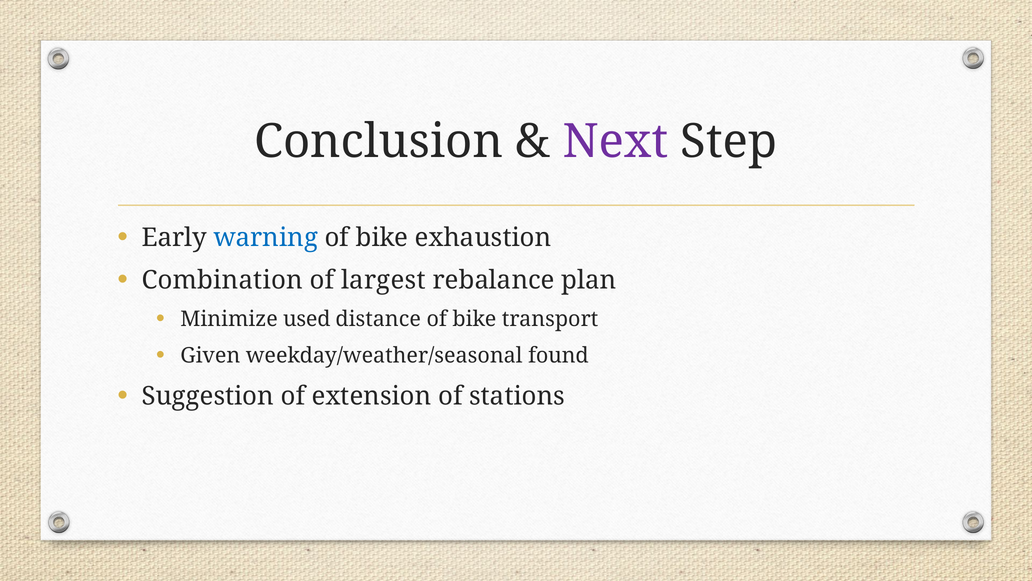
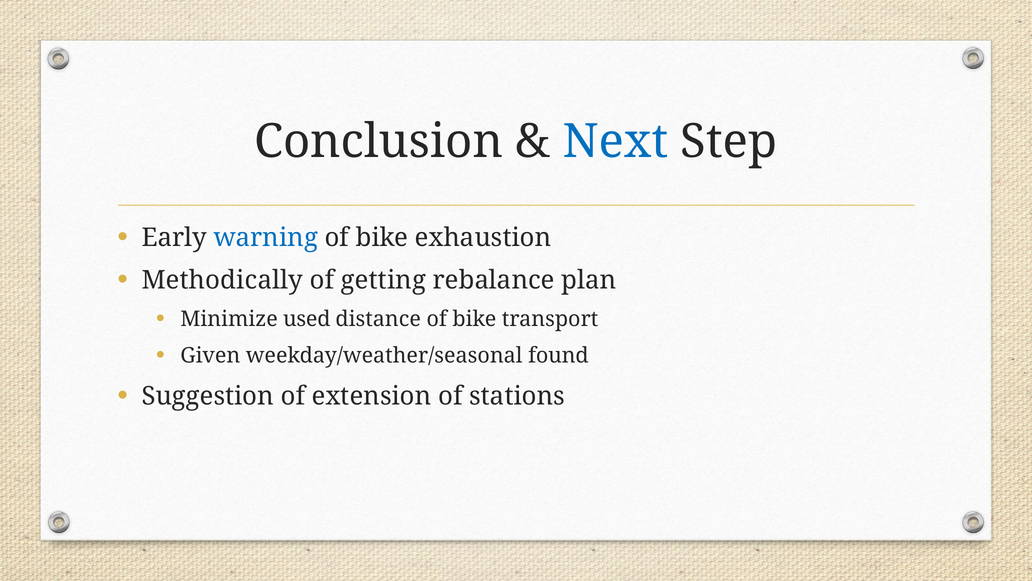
Next colour: purple -> blue
Combination: Combination -> Methodically
largest: largest -> getting
